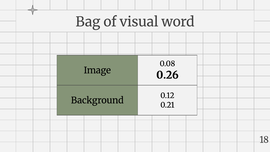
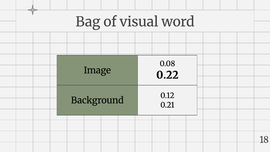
0.26: 0.26 -> 0.22
